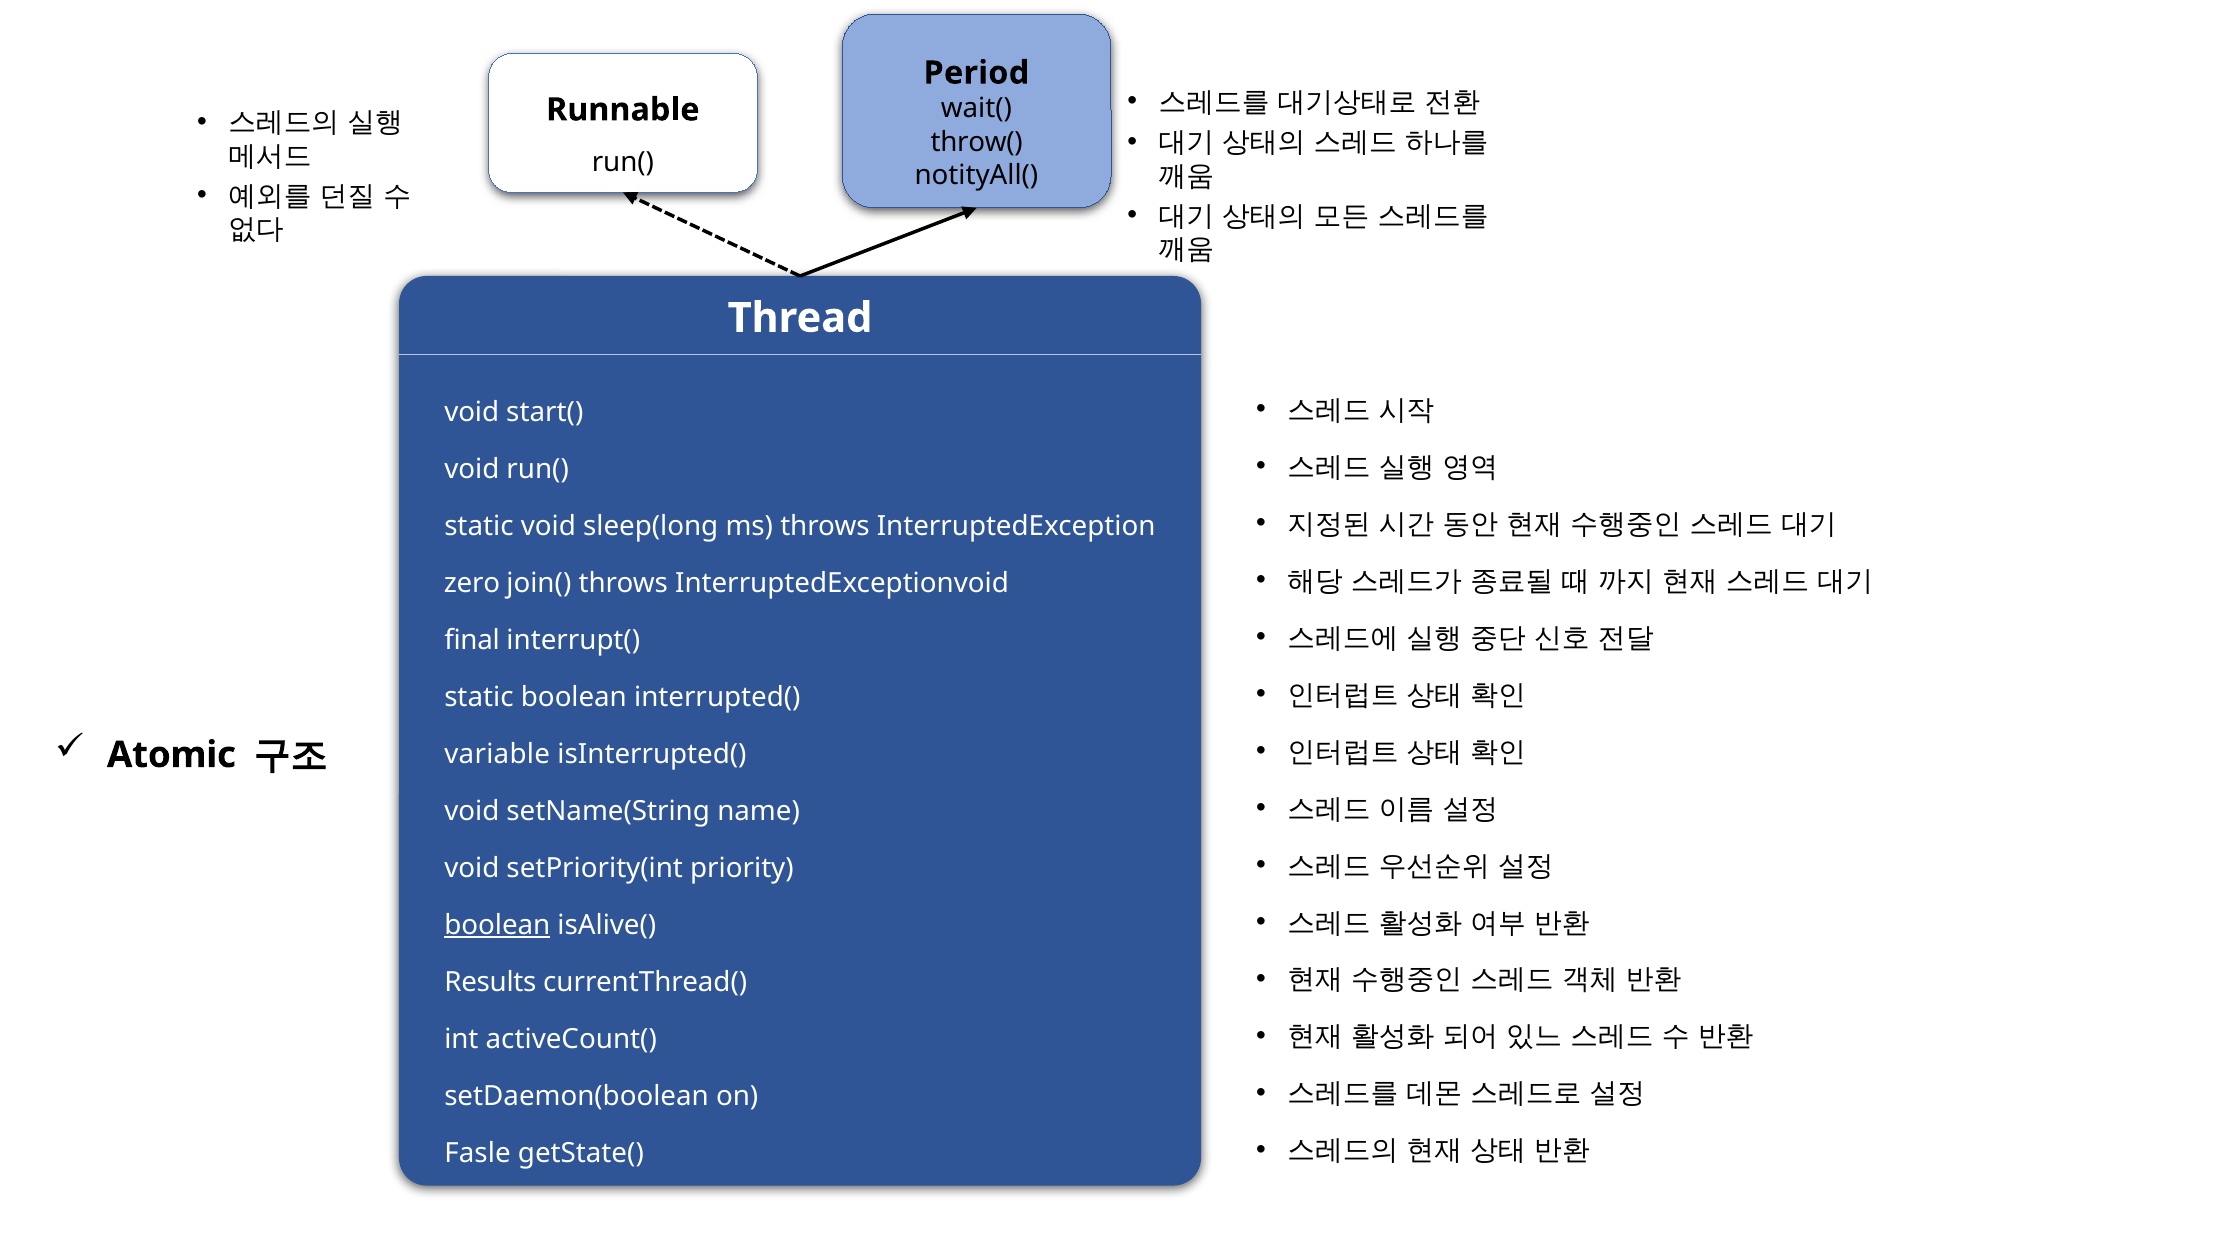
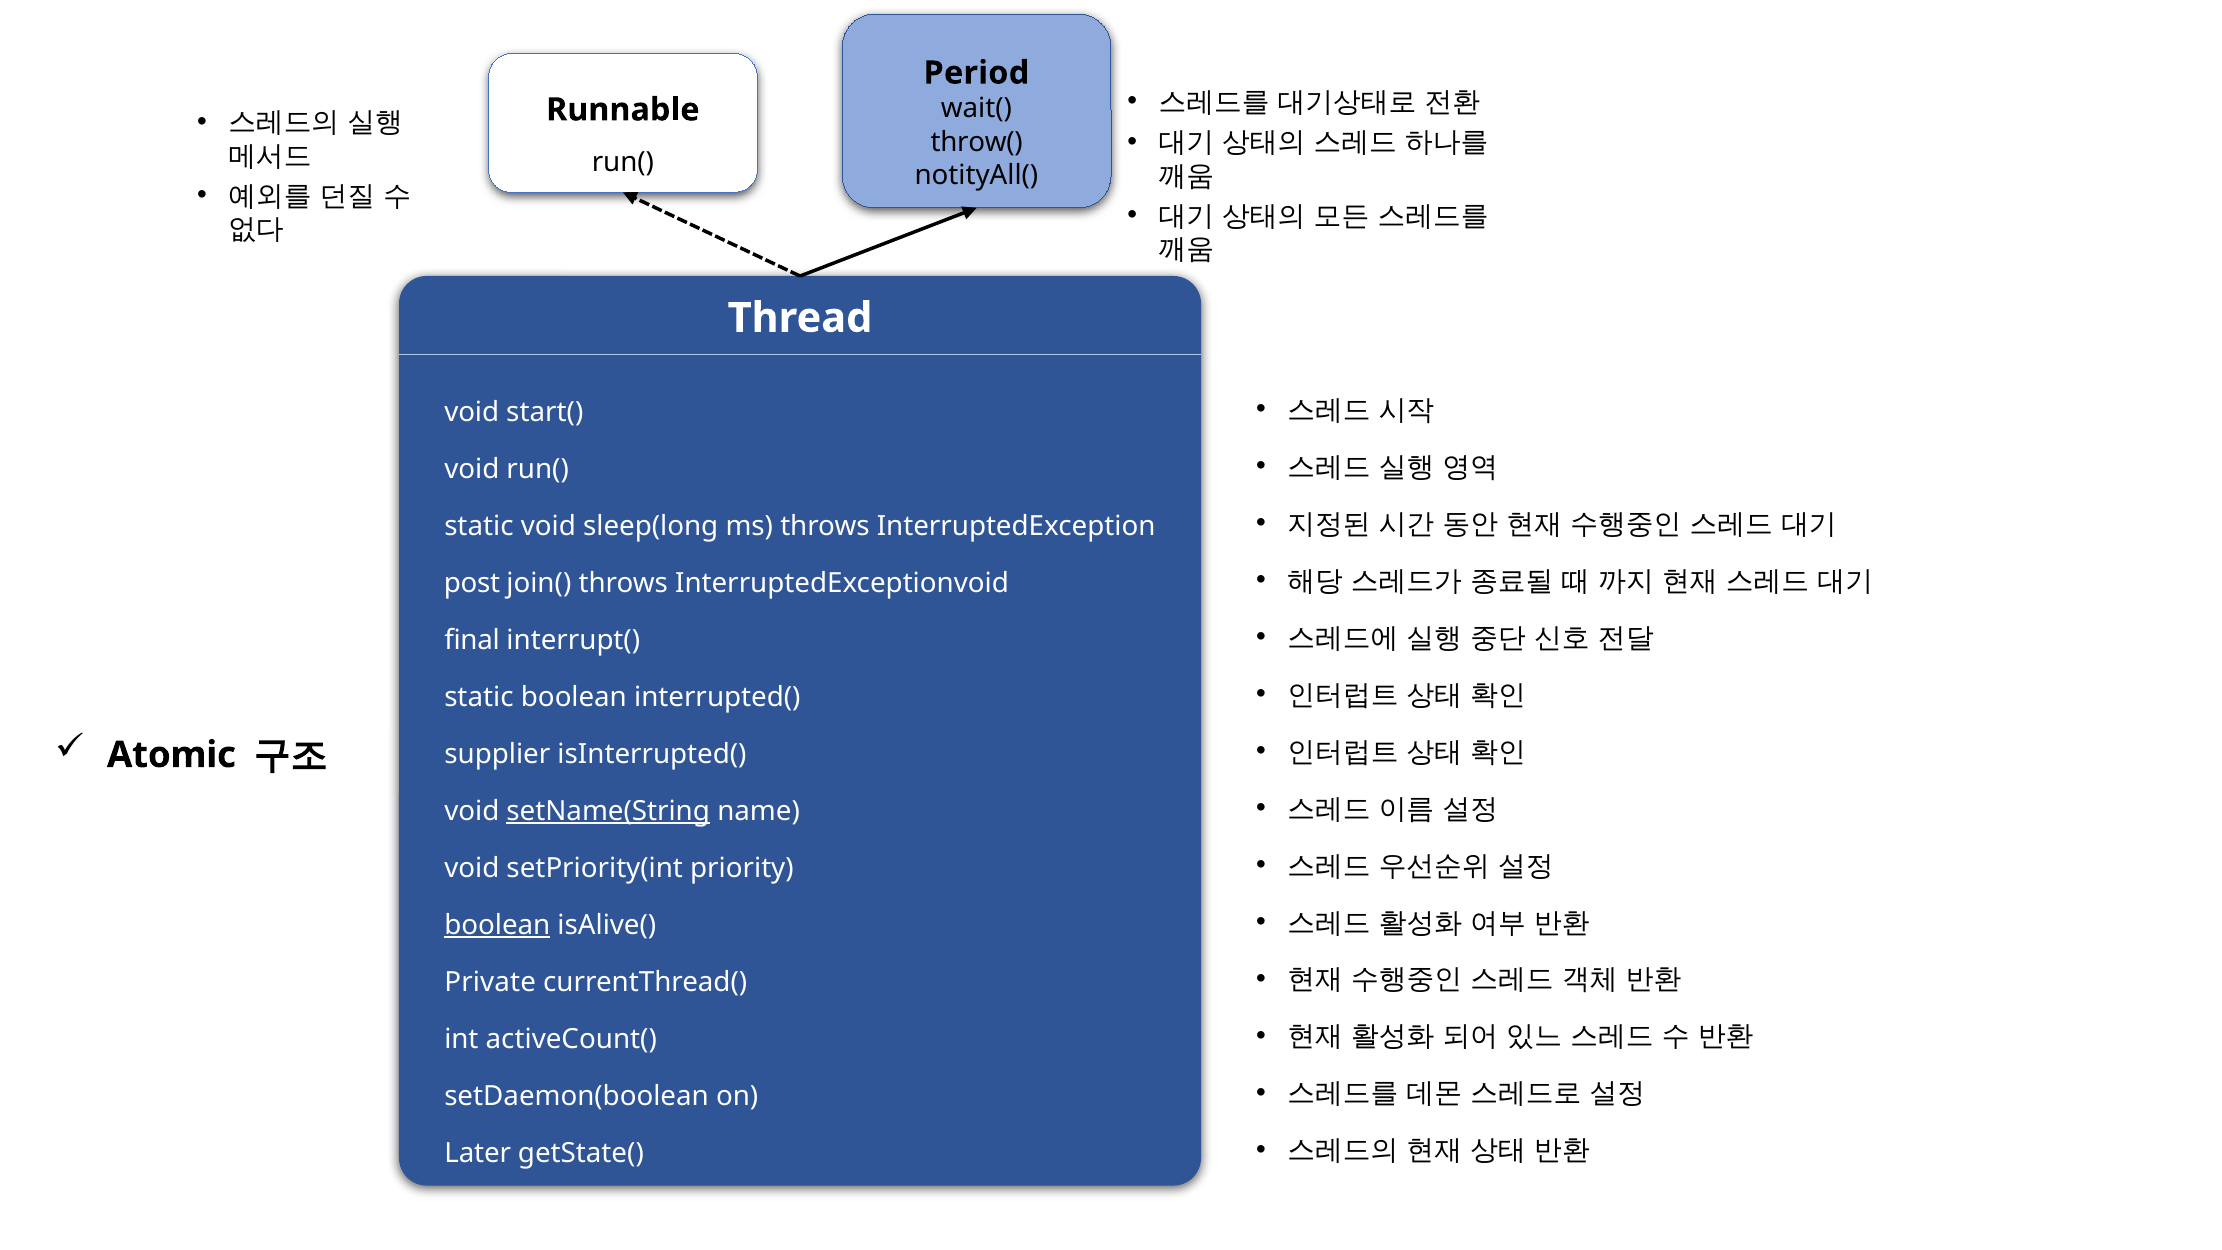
zero: zero -> post
variable: variable -> supplier
setName(String underline: none -> present
Results: Results -> Private
Fasle: Fasle -> Later
